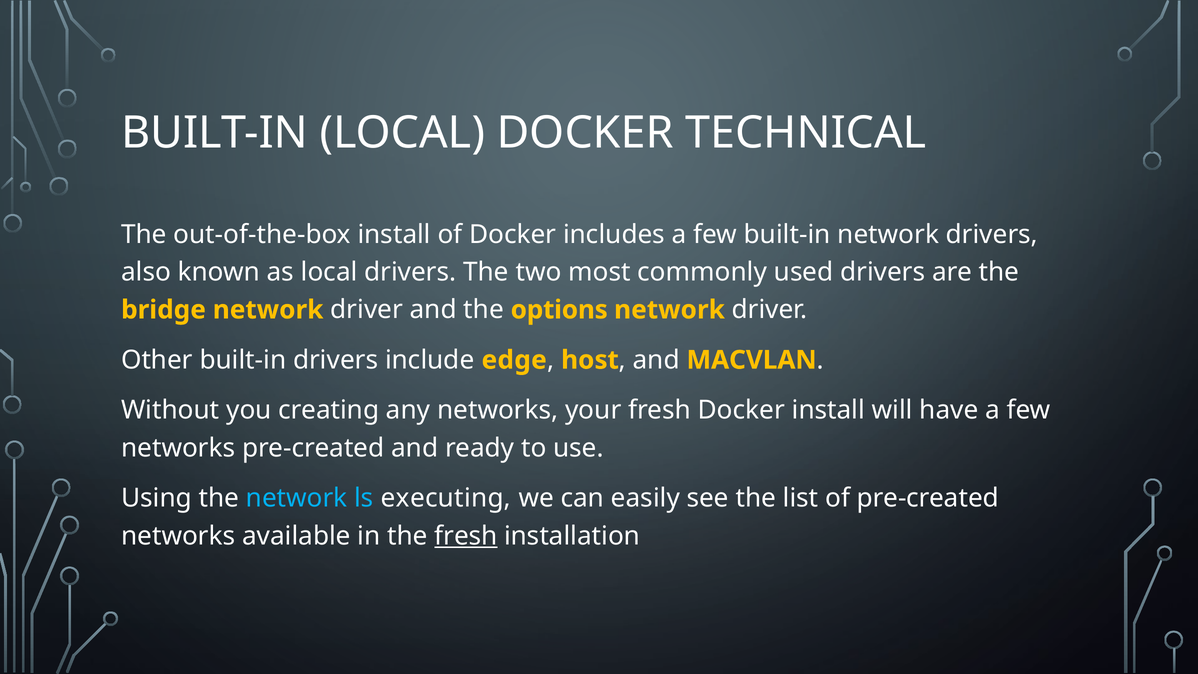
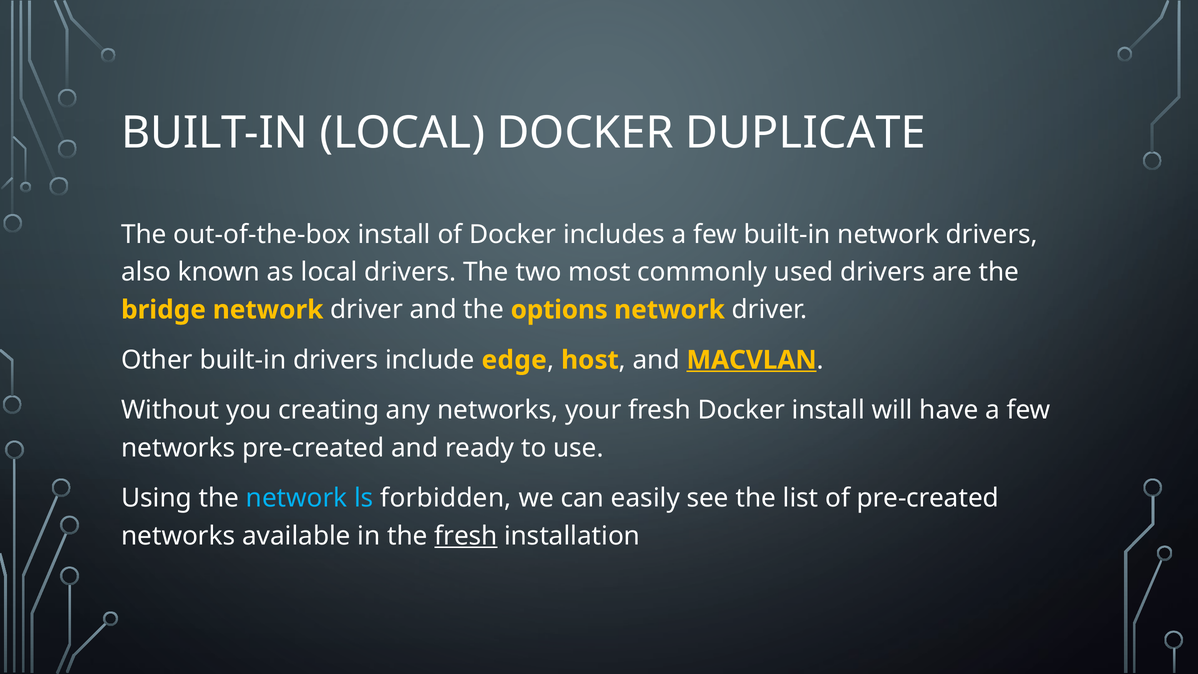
TECHNICAL: TECHNICAL -> DUPLICATE
MACVLAN underline: none -> present
executing: executing -> forbidden
